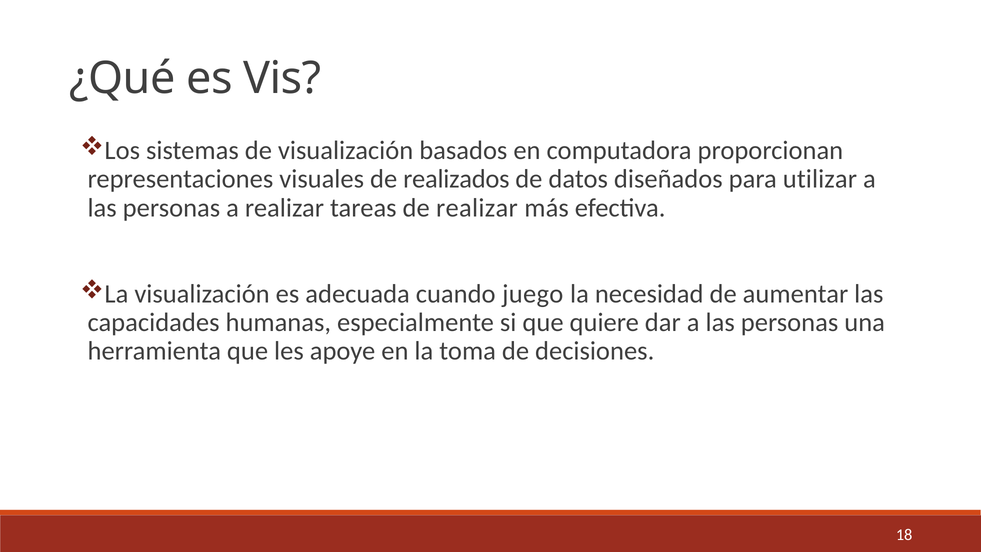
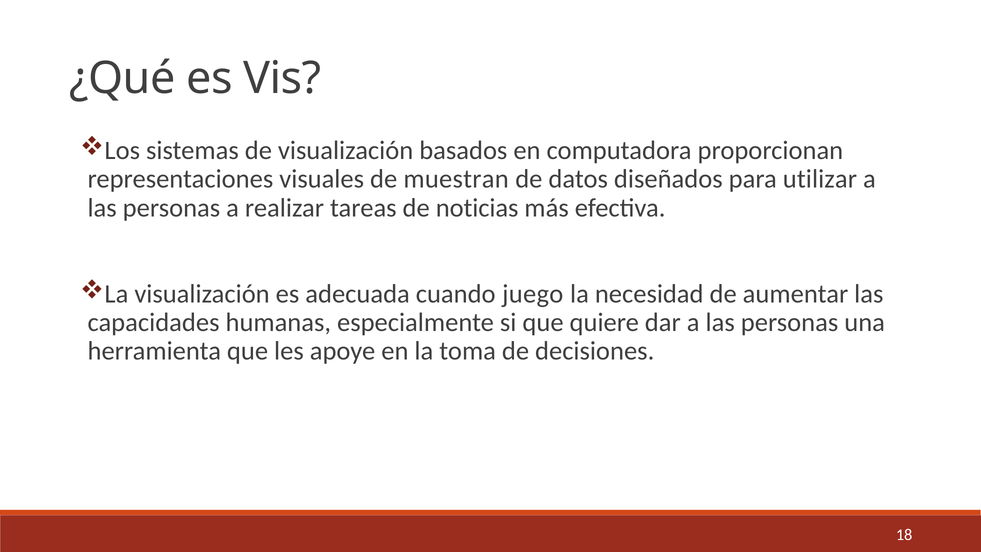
realizados: realizados -> muestran
de realizar: realizar -> noticias
